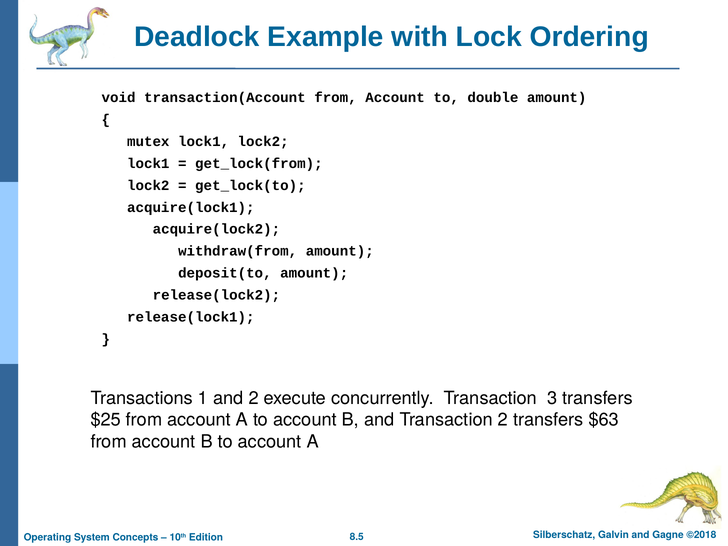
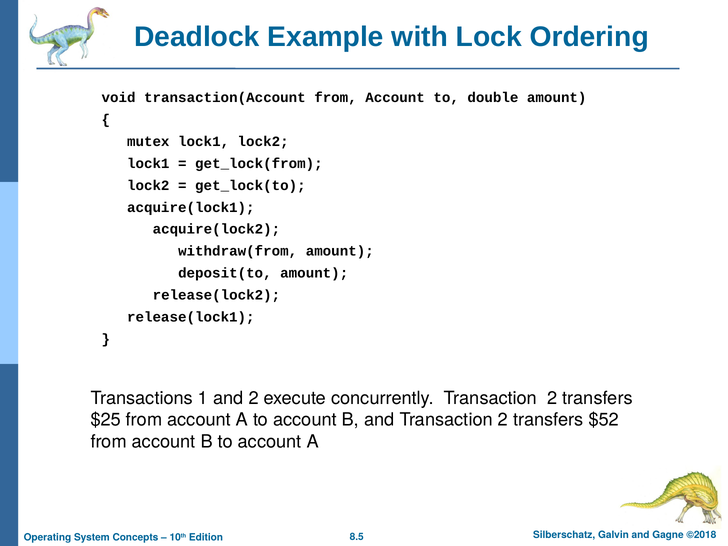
concurrently Transaction 3: 3 -> 2
$63: $63 -> $52
